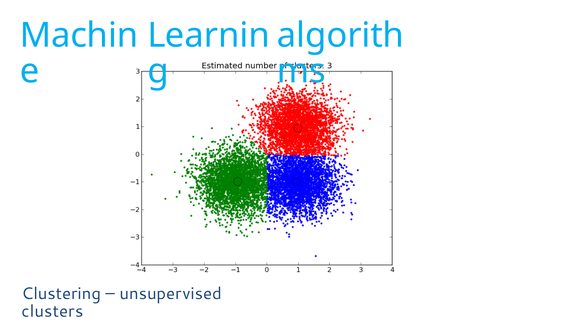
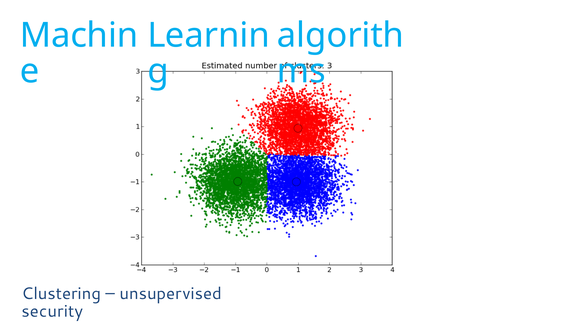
clusters: clusters -> security
